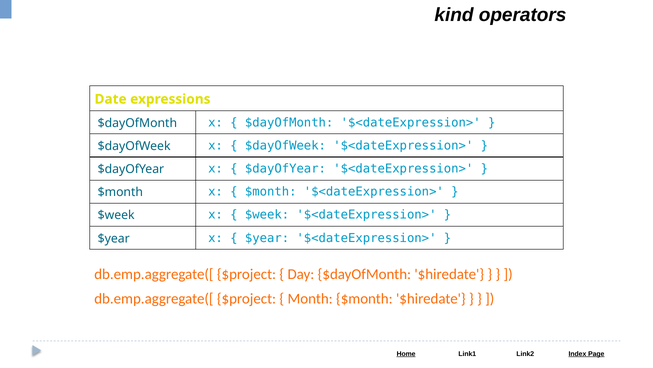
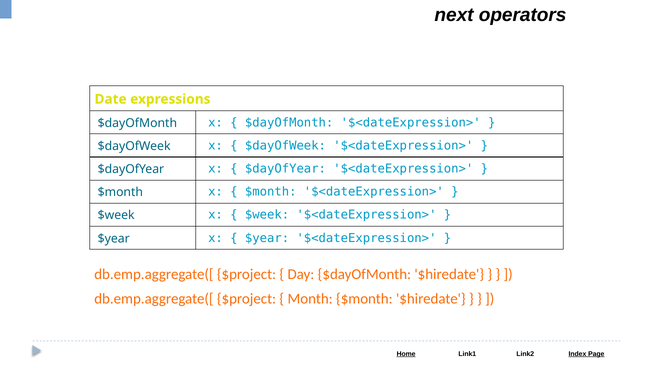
kind: kind -> next
